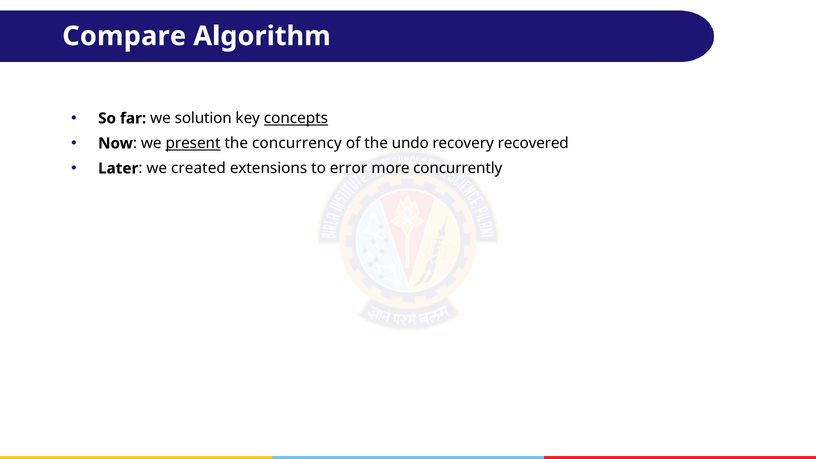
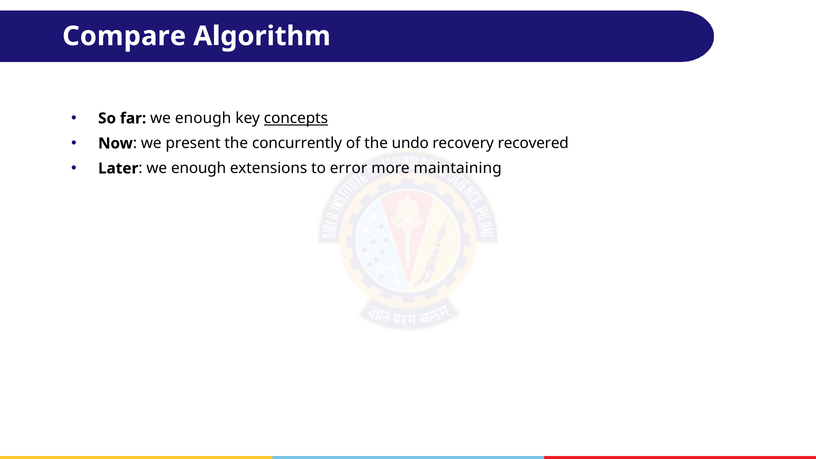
far we solution: solution -> enough
present underline: present -> none
concurrency: concurrency -> concurrently
created at (198, 168): created -> enough
concurrently: concurrently -> maintaining
